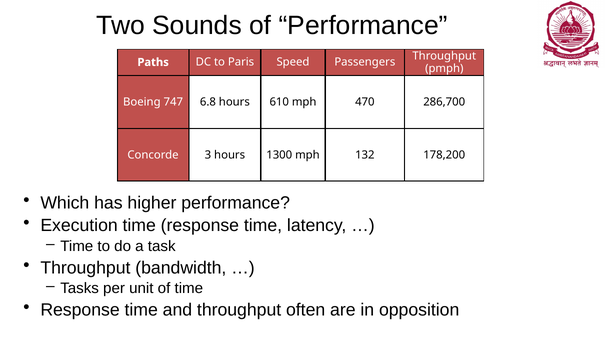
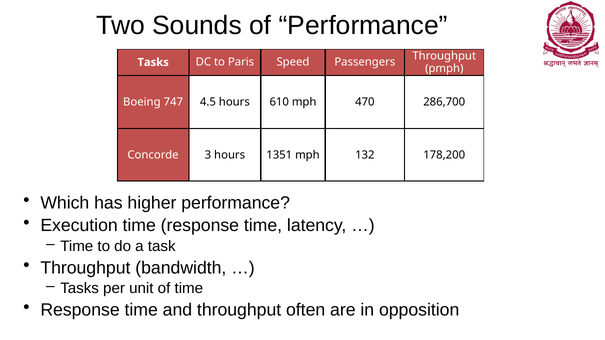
Paths at (153, 62): Paths -> Tasks
6.8: 6.8 -> 4.5
1300: 1300 -> 1351
